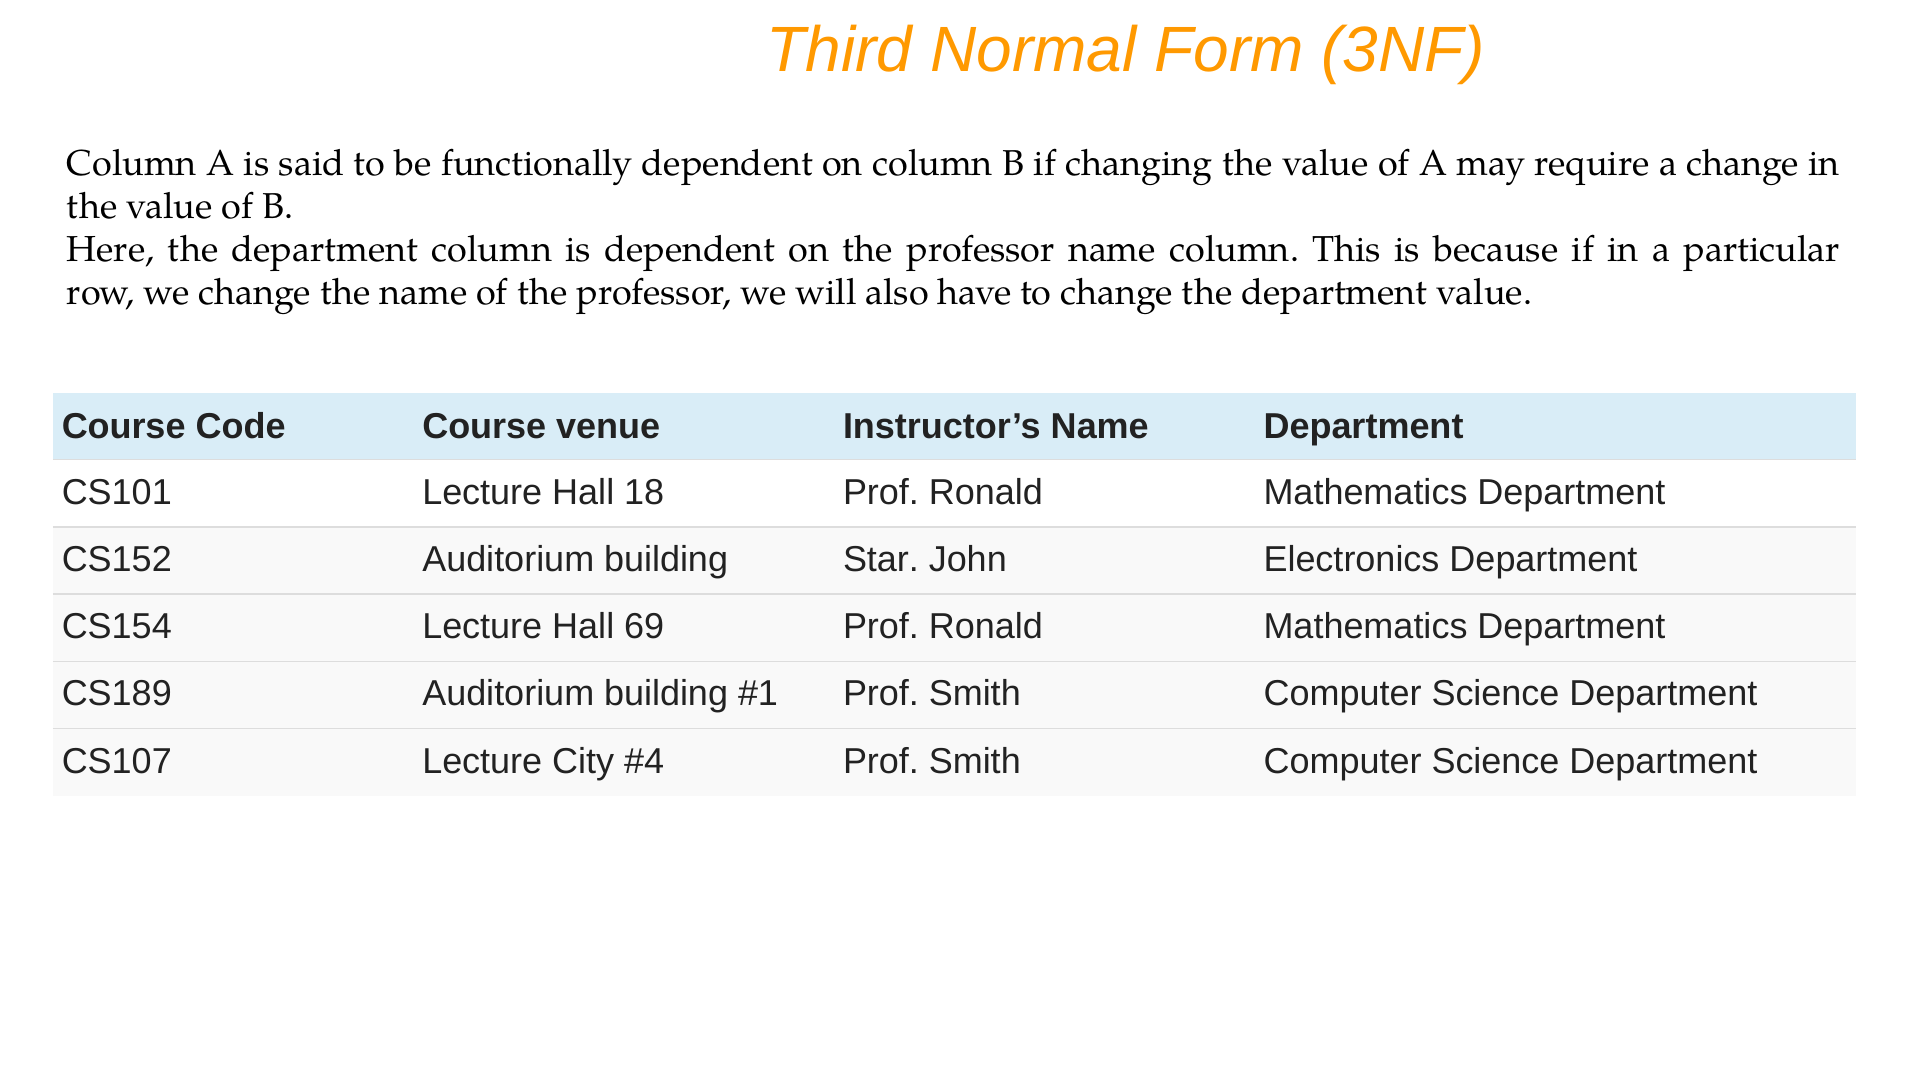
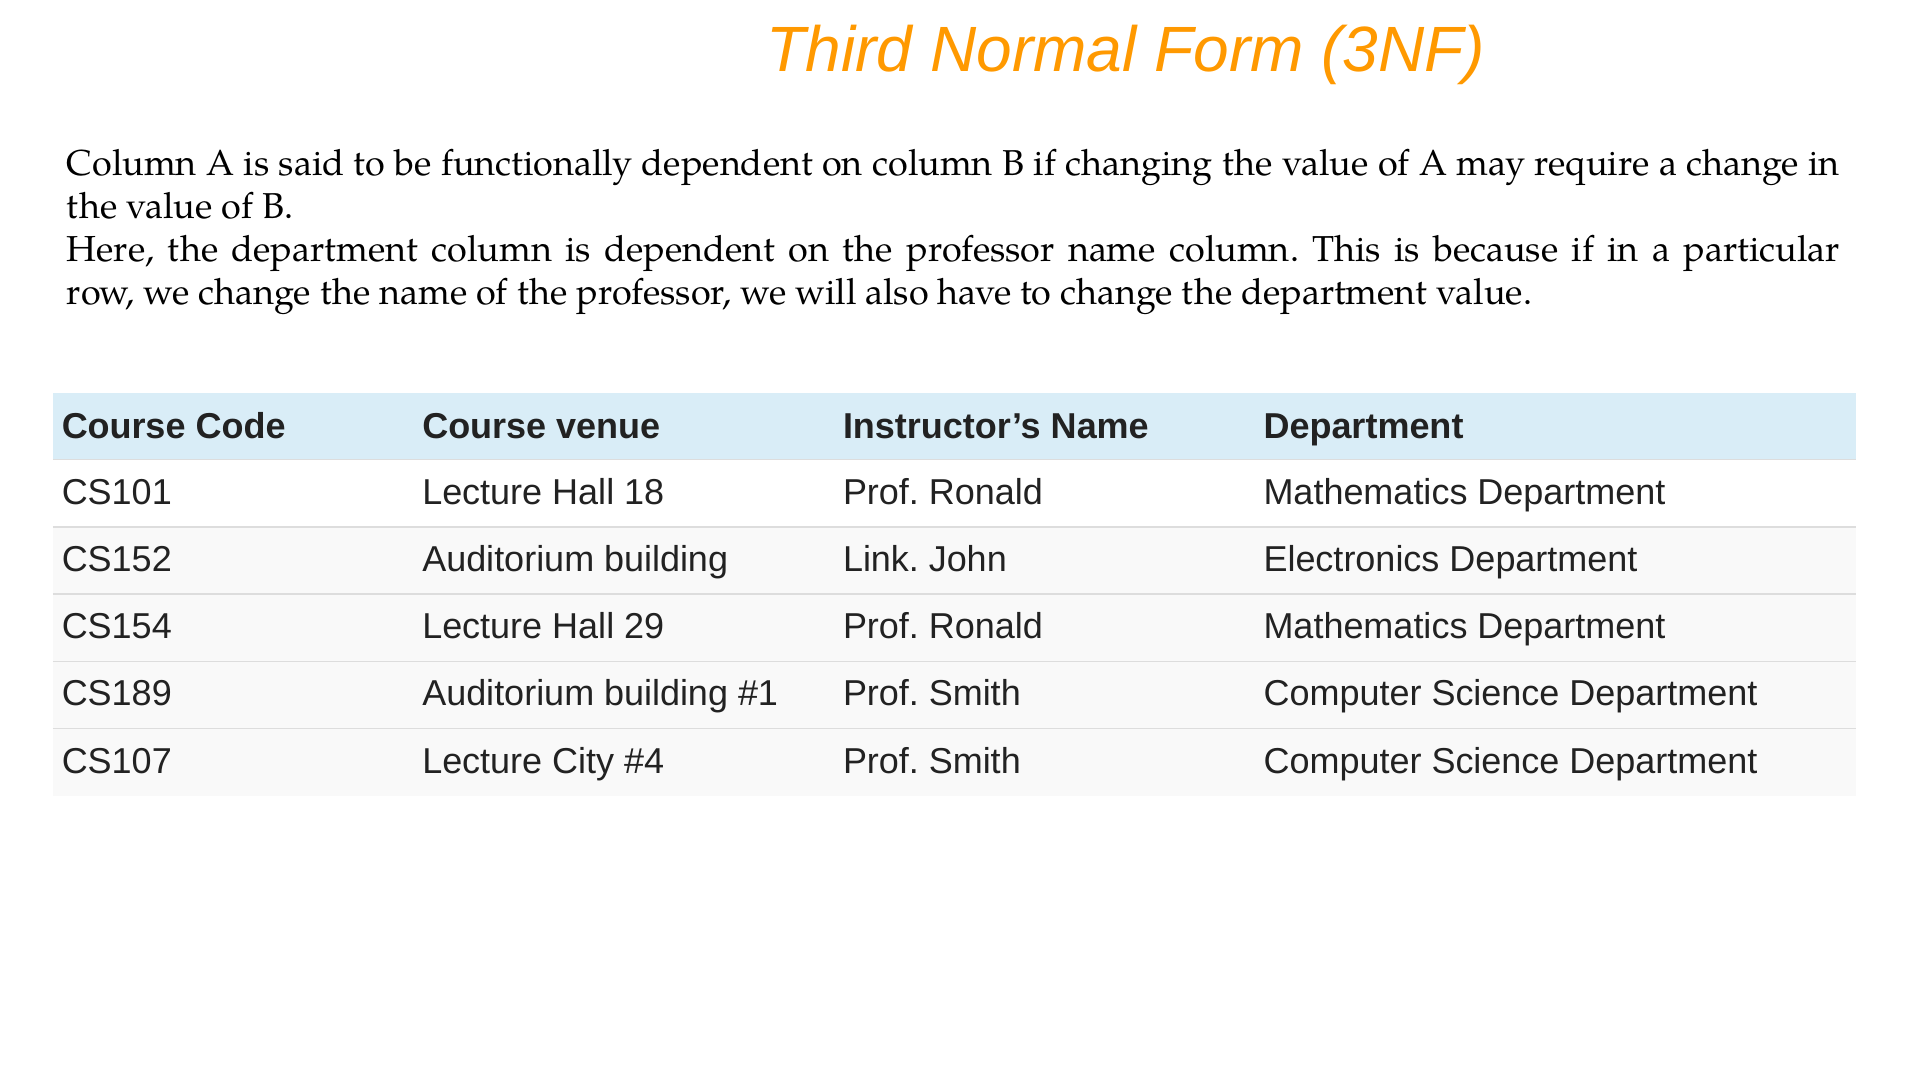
Star: Star -> Link
69: 69 -> 29
